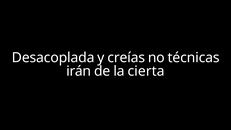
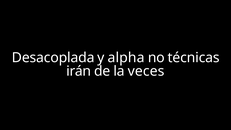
creías: creías -> alpha
cierta: cierta -> veces
